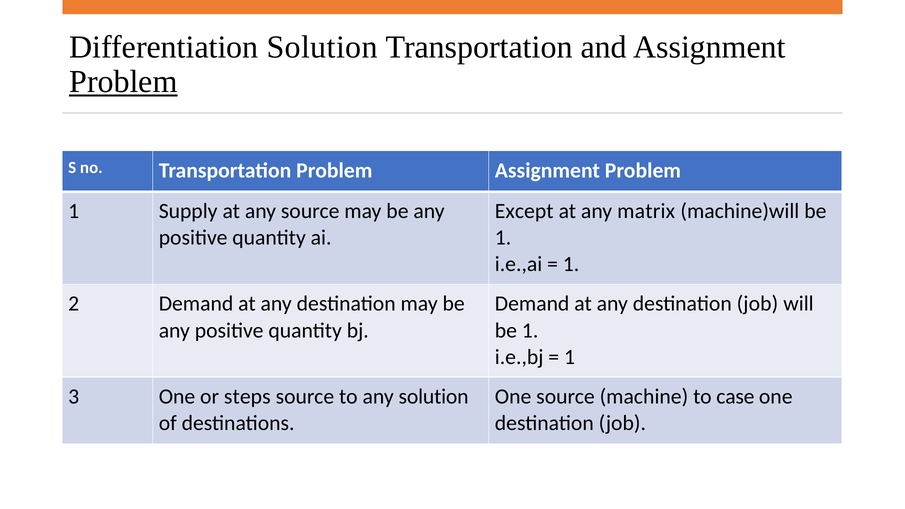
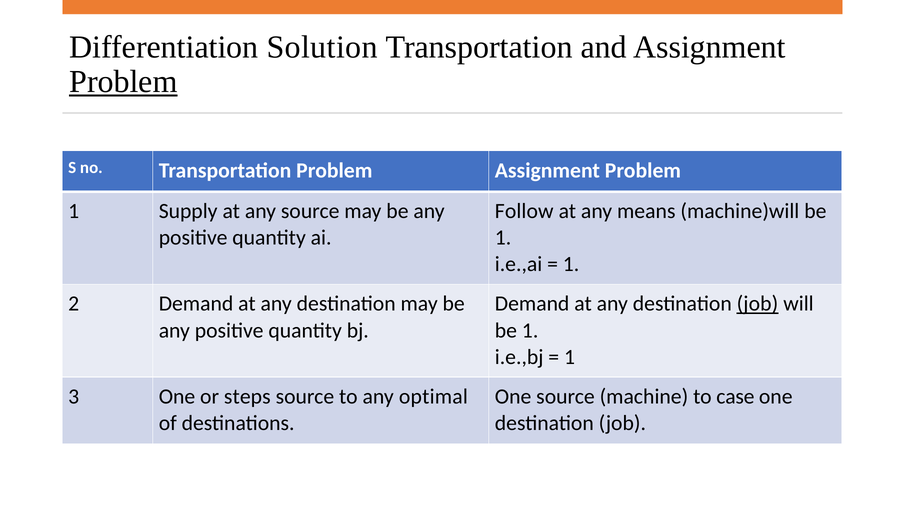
Except: Except -> Follow
matrix: matrix -> means
job at (757, 304) underline: none -> present
any solution: solution -> optimal
